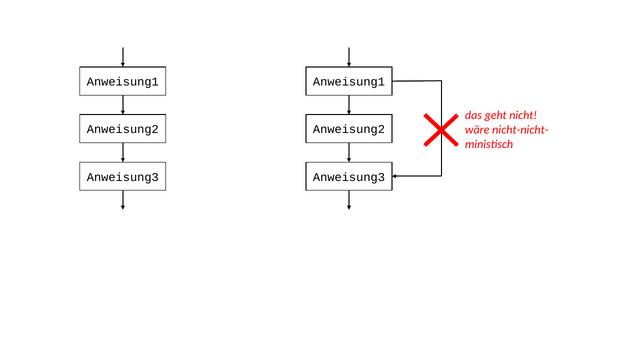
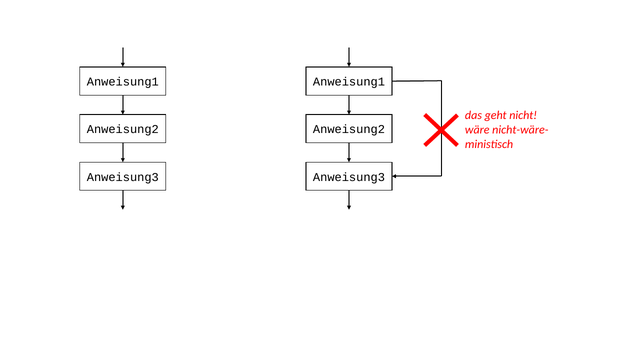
nicht-nicht-: nicht-nicht- -> nicht-wäre-
